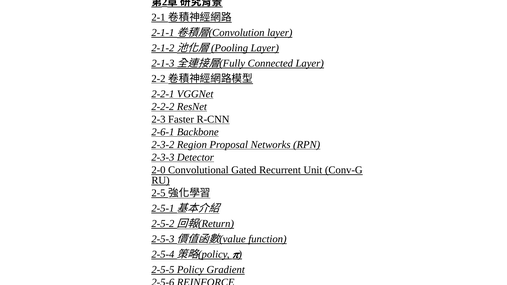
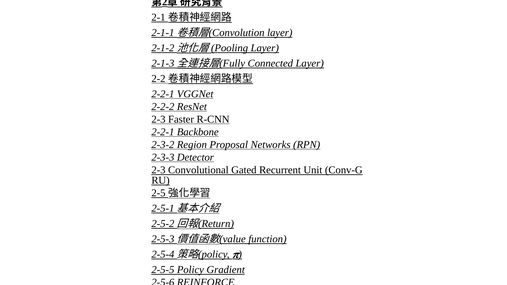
2-6-1 at (163, 132): 2-6-1 -> 2-2-1
2-0 at (158, 170): 2-0 -> 2-3
